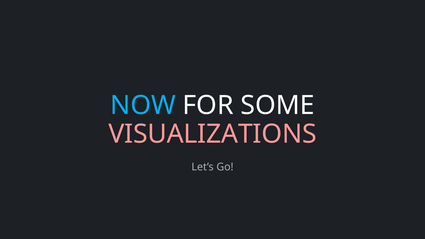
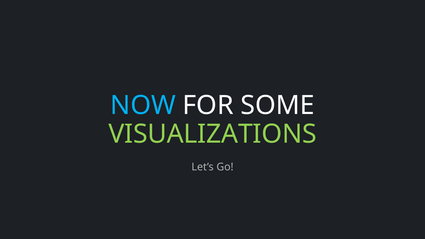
VISUALIZATIONS colour: pink -> light green
